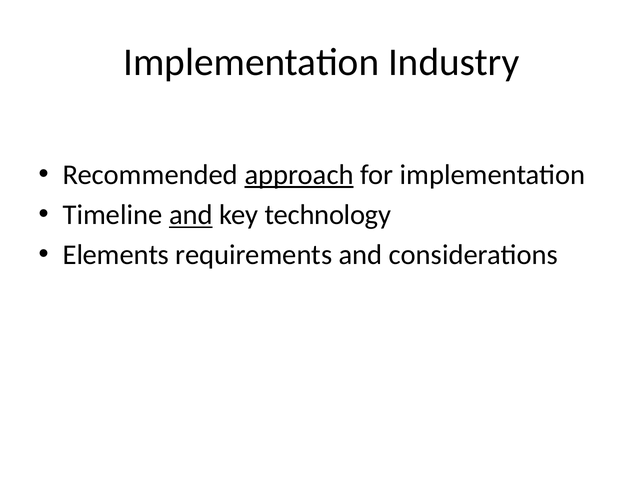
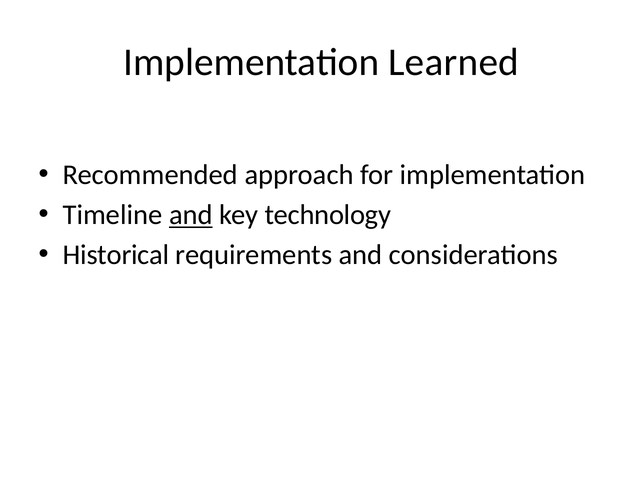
Industry: Industry -> Learned
approach underline: present -> none
Elements: Elements -> Historical
